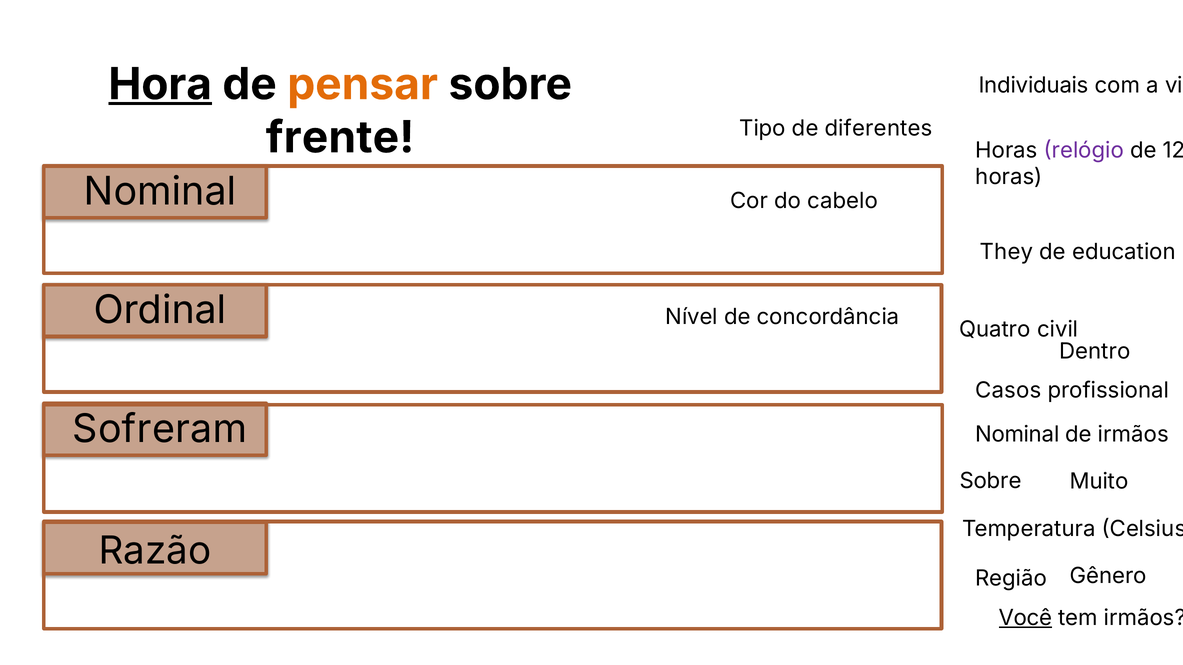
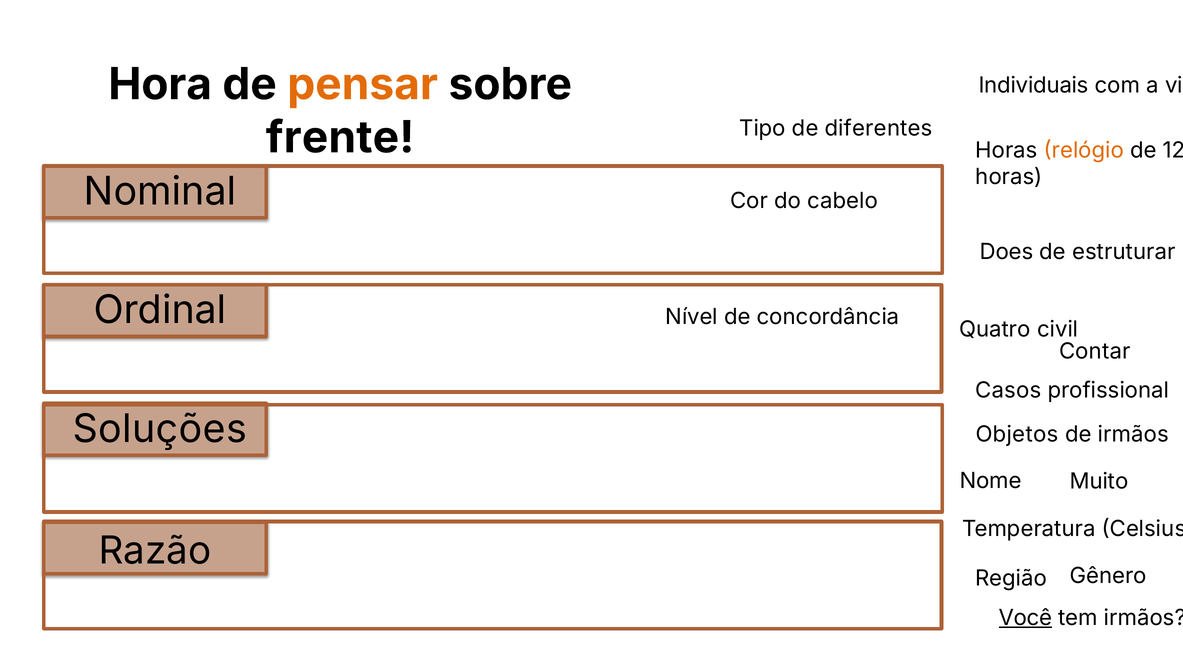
Hora underline: present -> none
relógio colour: purple -> orange
They: They -> Does
education: education -> estruturar
Dentro: Dentro -> Contar
Sofreram: Sofreram -> Soluções
Nominal at (1017, 435): Nominal -> Objetos
Sobre at (991, 481): Sobre -> Nome
